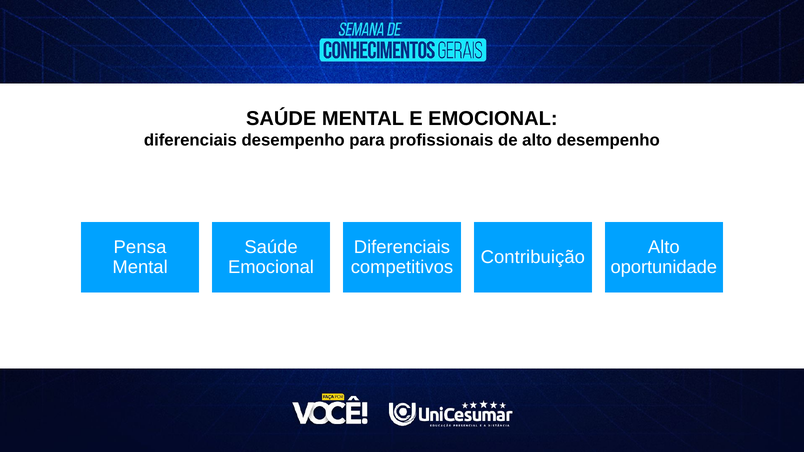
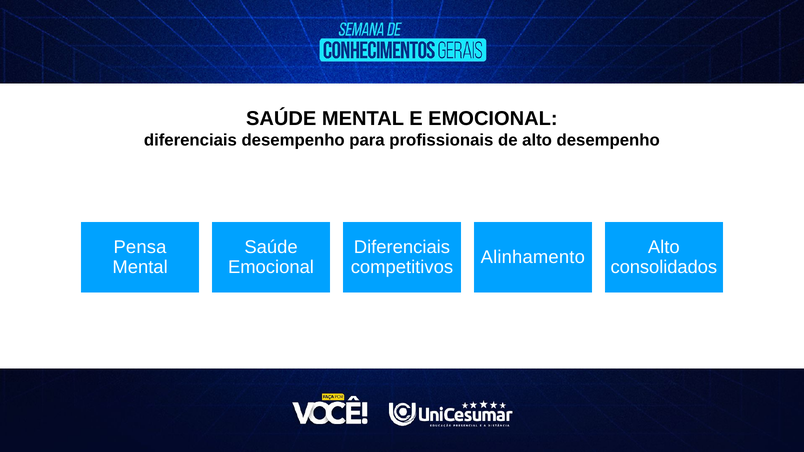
Contribuição: Contribuição -> Alinhamento
oportunidade: oportunidade -> consolidados
